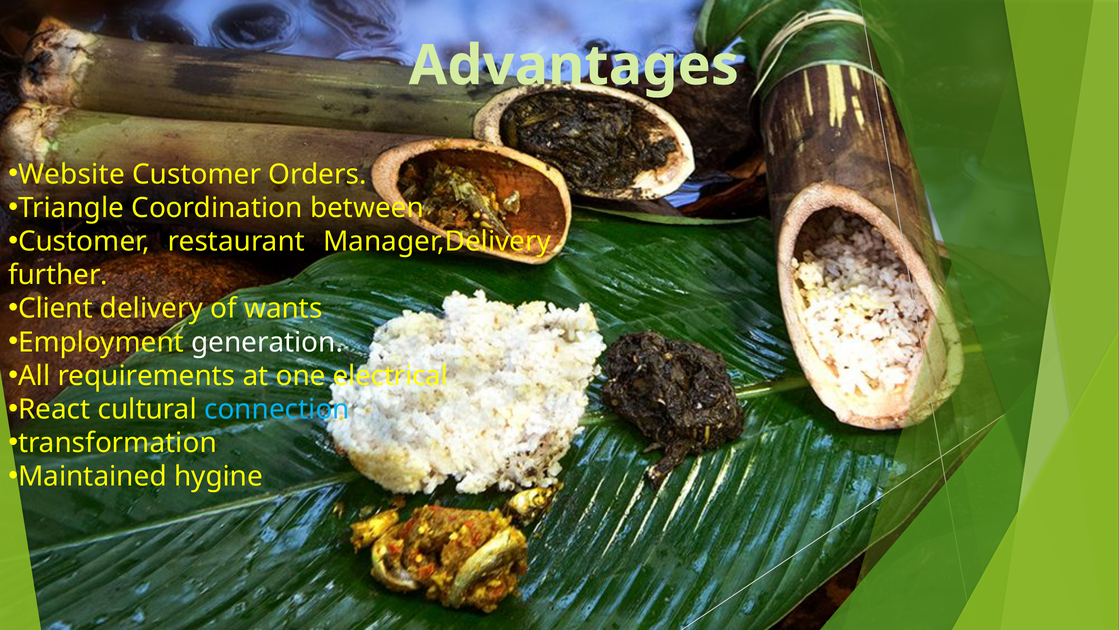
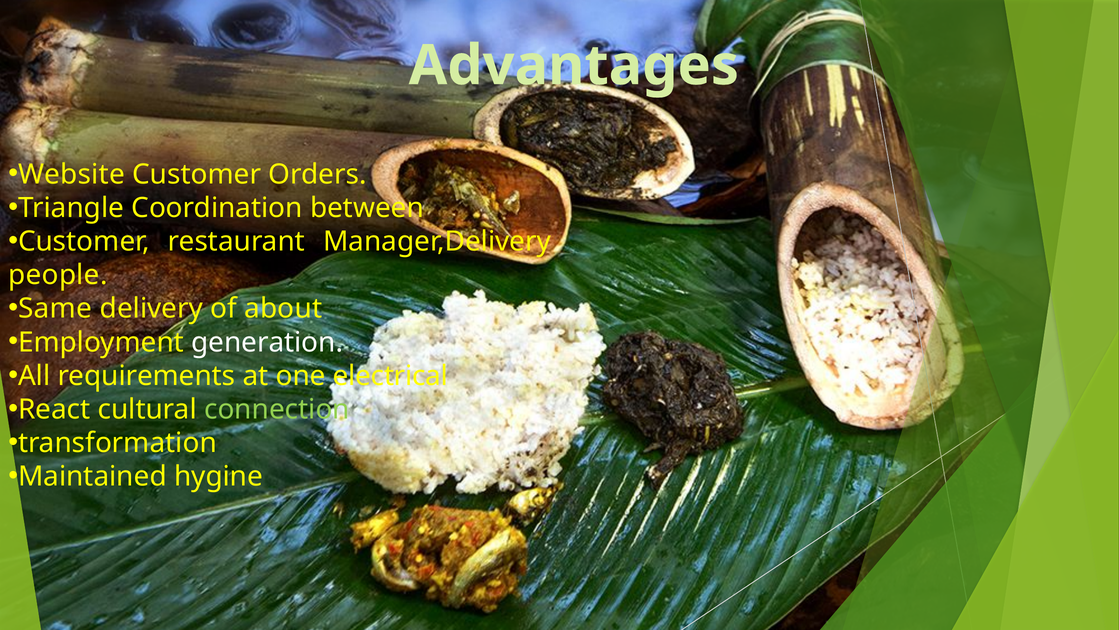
further: further -> people
Client: Client -> Same
wants: wants -> about
connection colour: light blue -> light green
